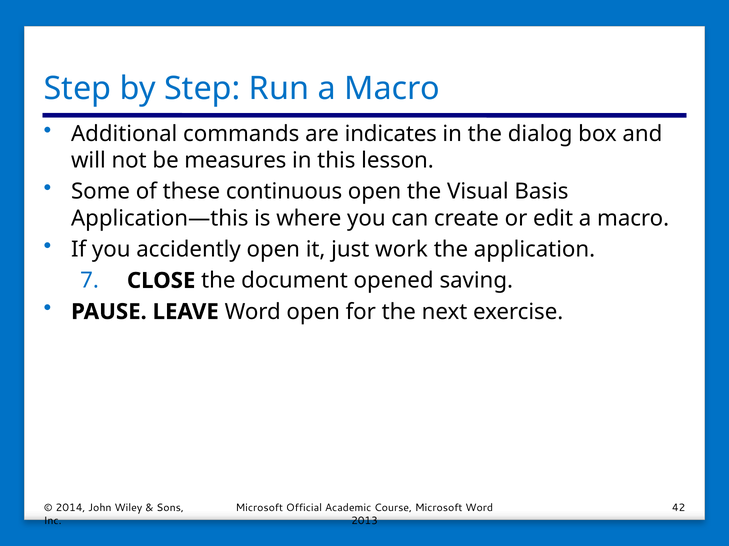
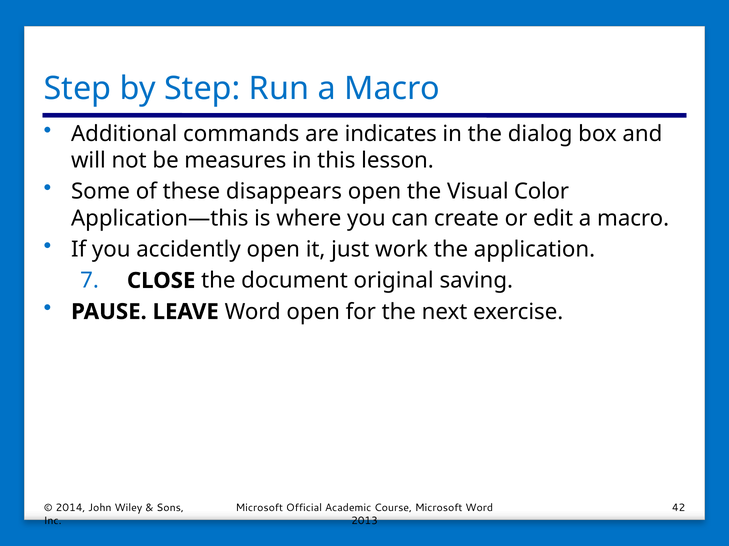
continuous: continuous -> disappears
Basis: Basis -> Color
opened: opened -> original
